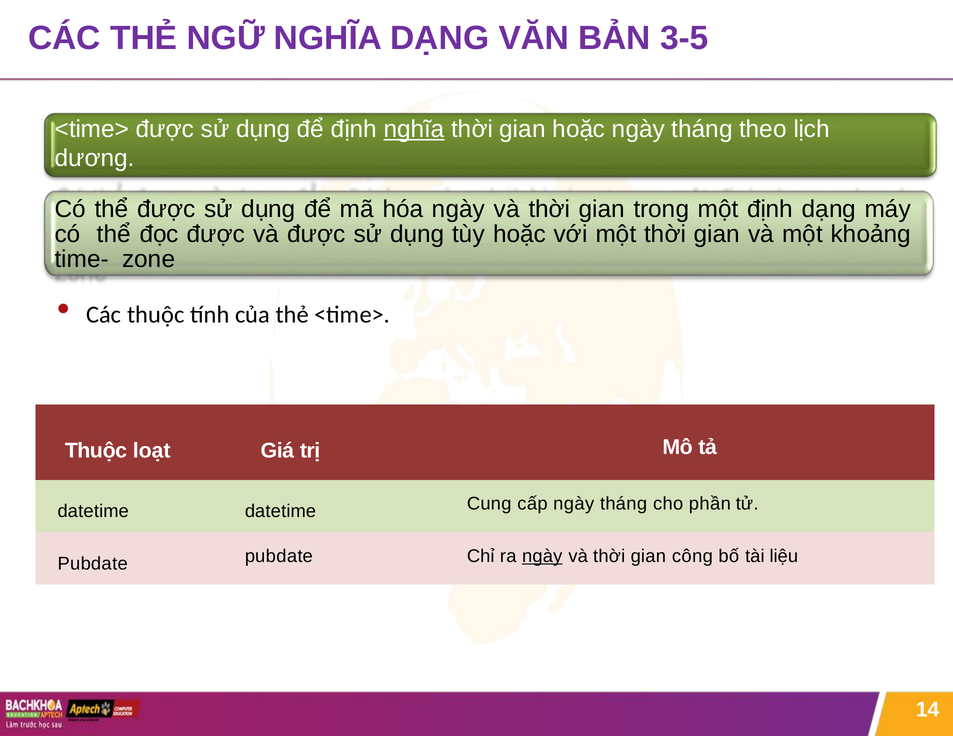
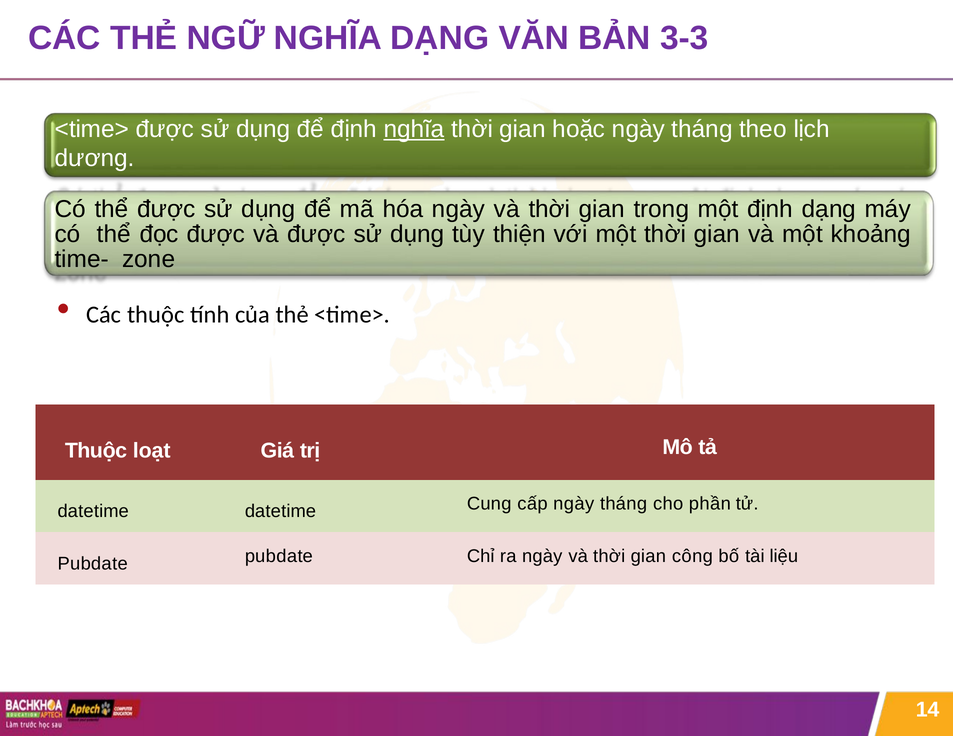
3-5: 3-5 -> 3-3
tùy hoặc: hoặc -> thiện
ngày at (542, 556) underline: present -> none
